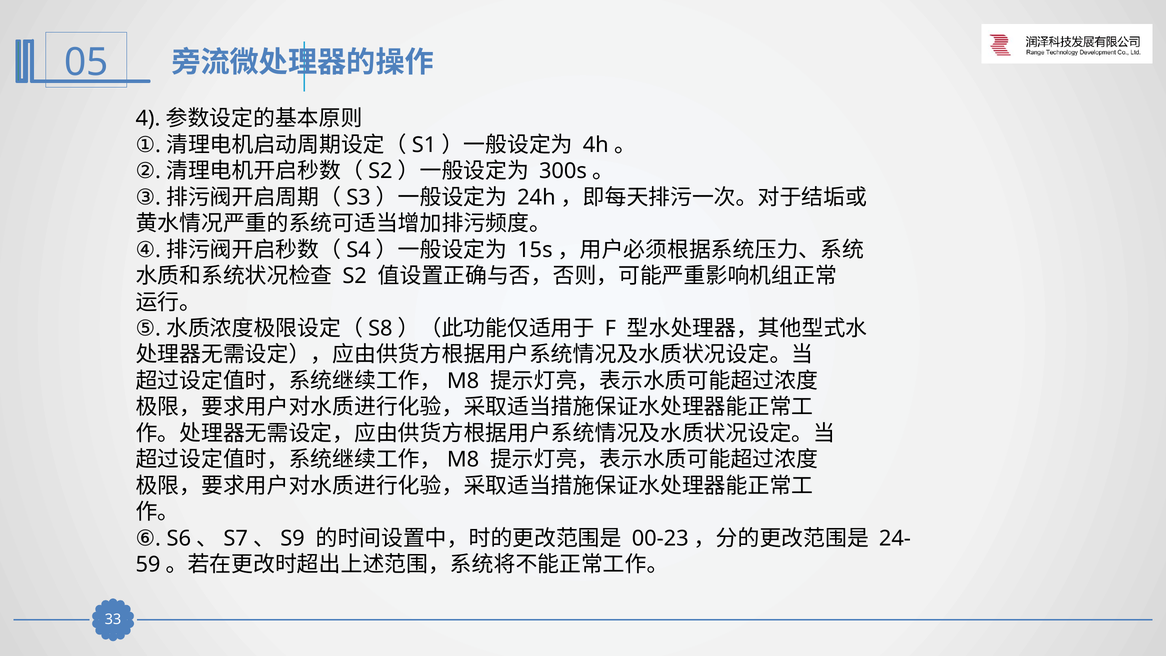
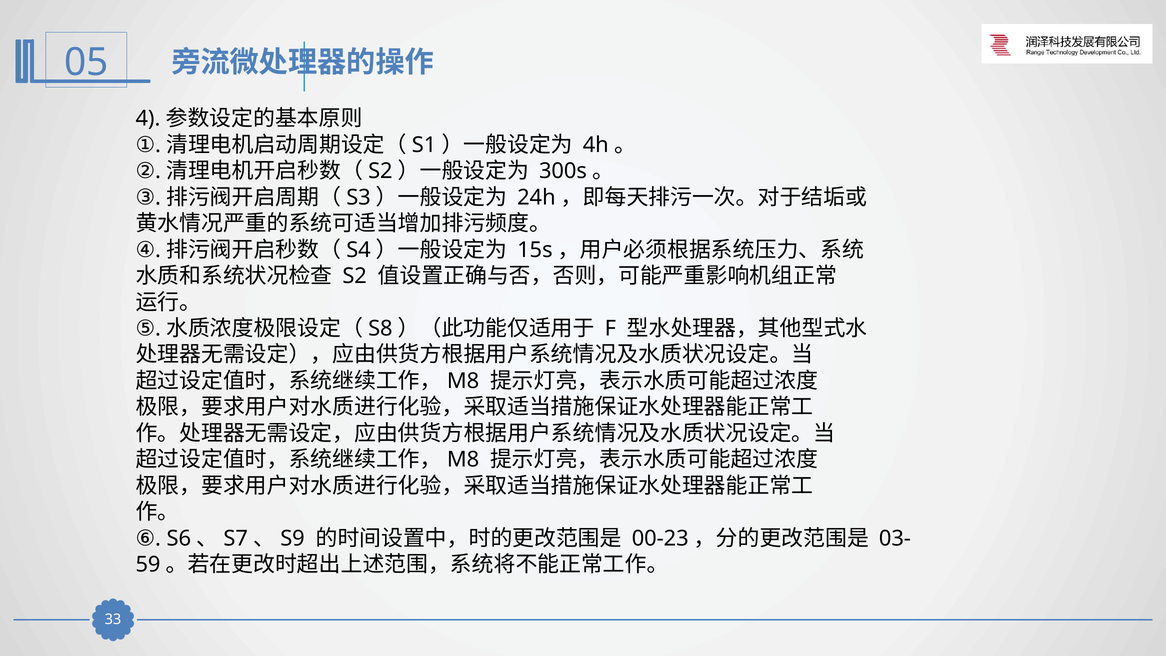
24-: 24- -> 03-
